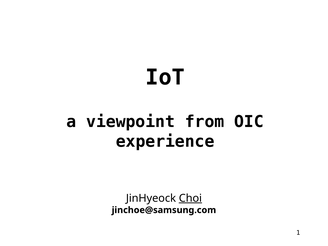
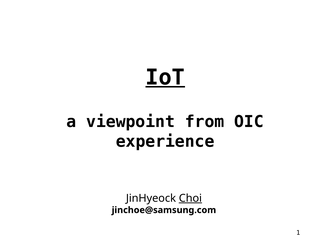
IoT underline: none -> present
